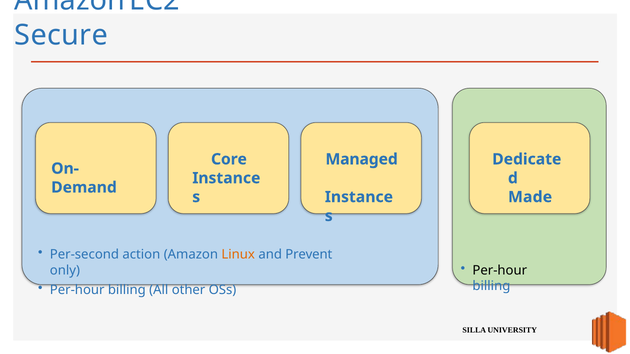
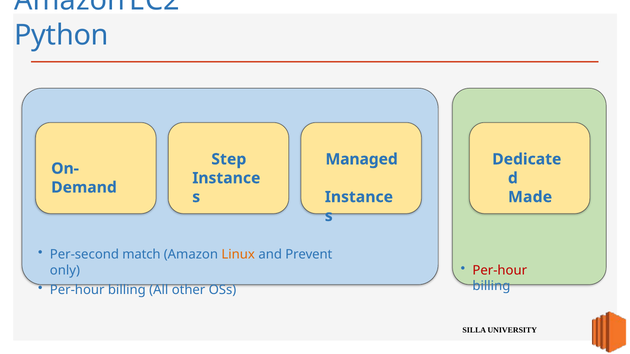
Secure: Secure -> Python
Core: Core -> Step
action: action -> match
Per-hour at (500, 271) colour: black -> red
